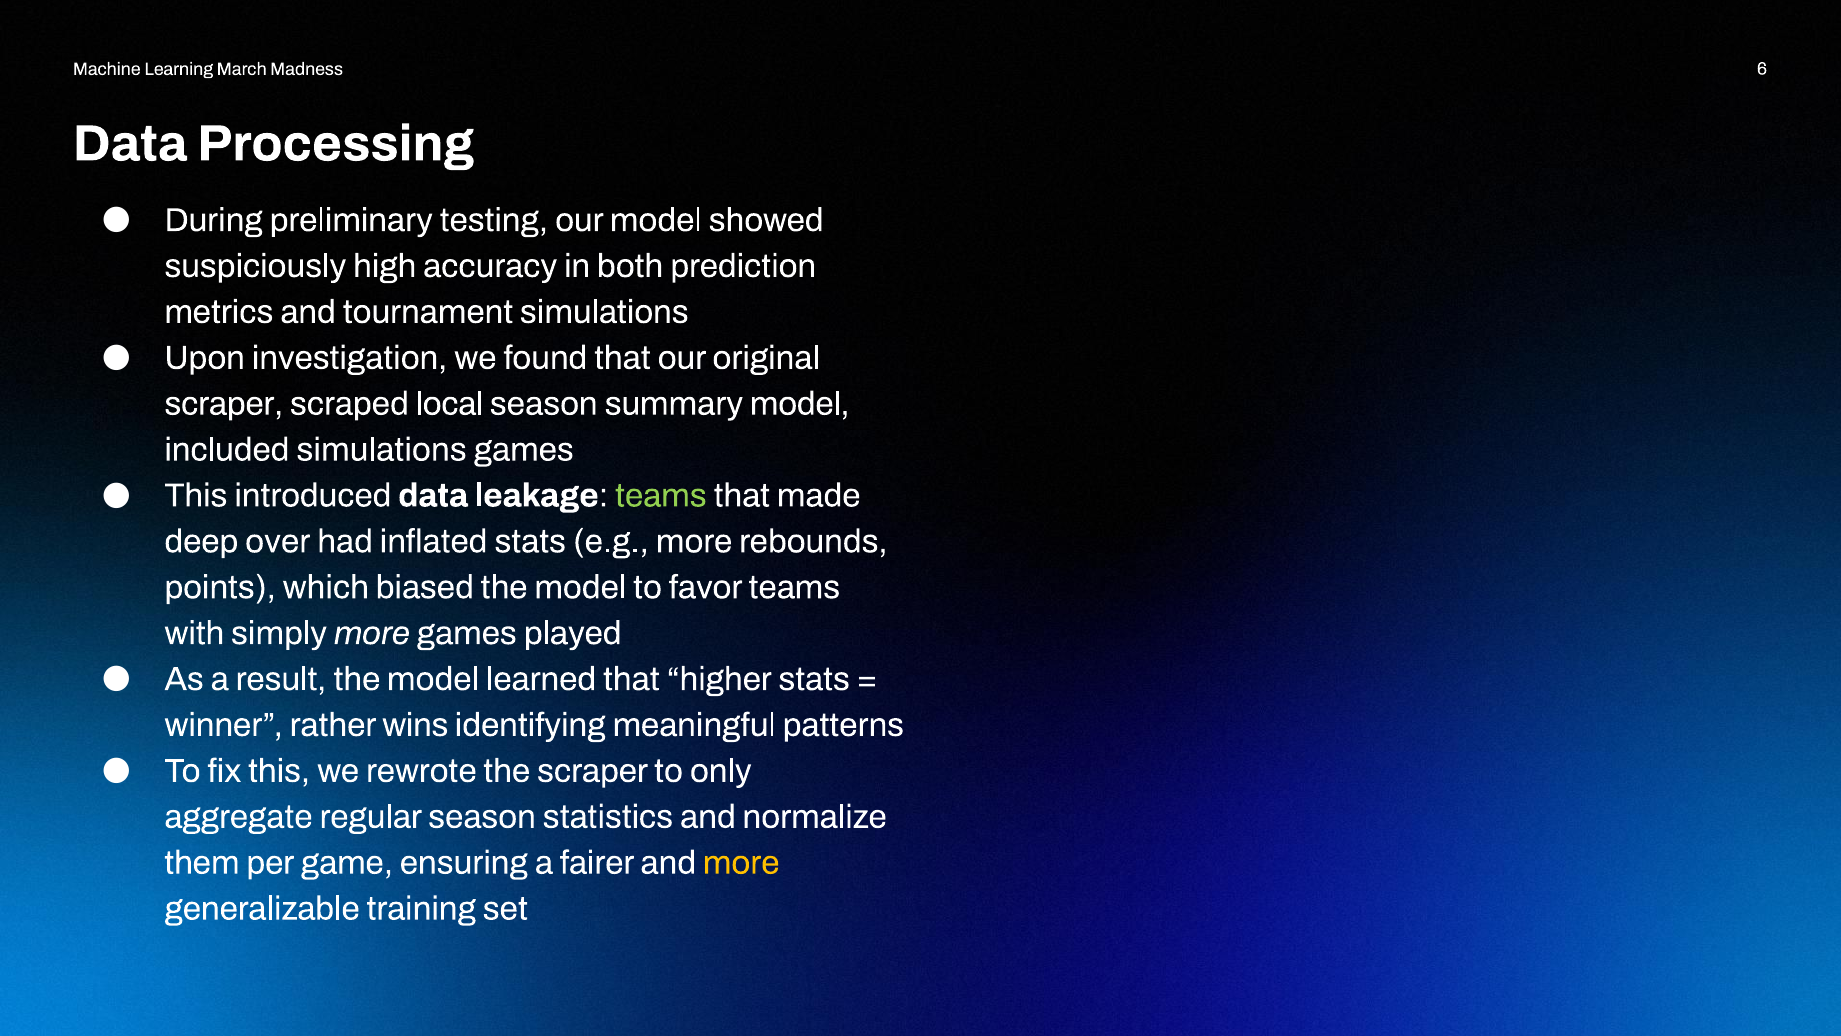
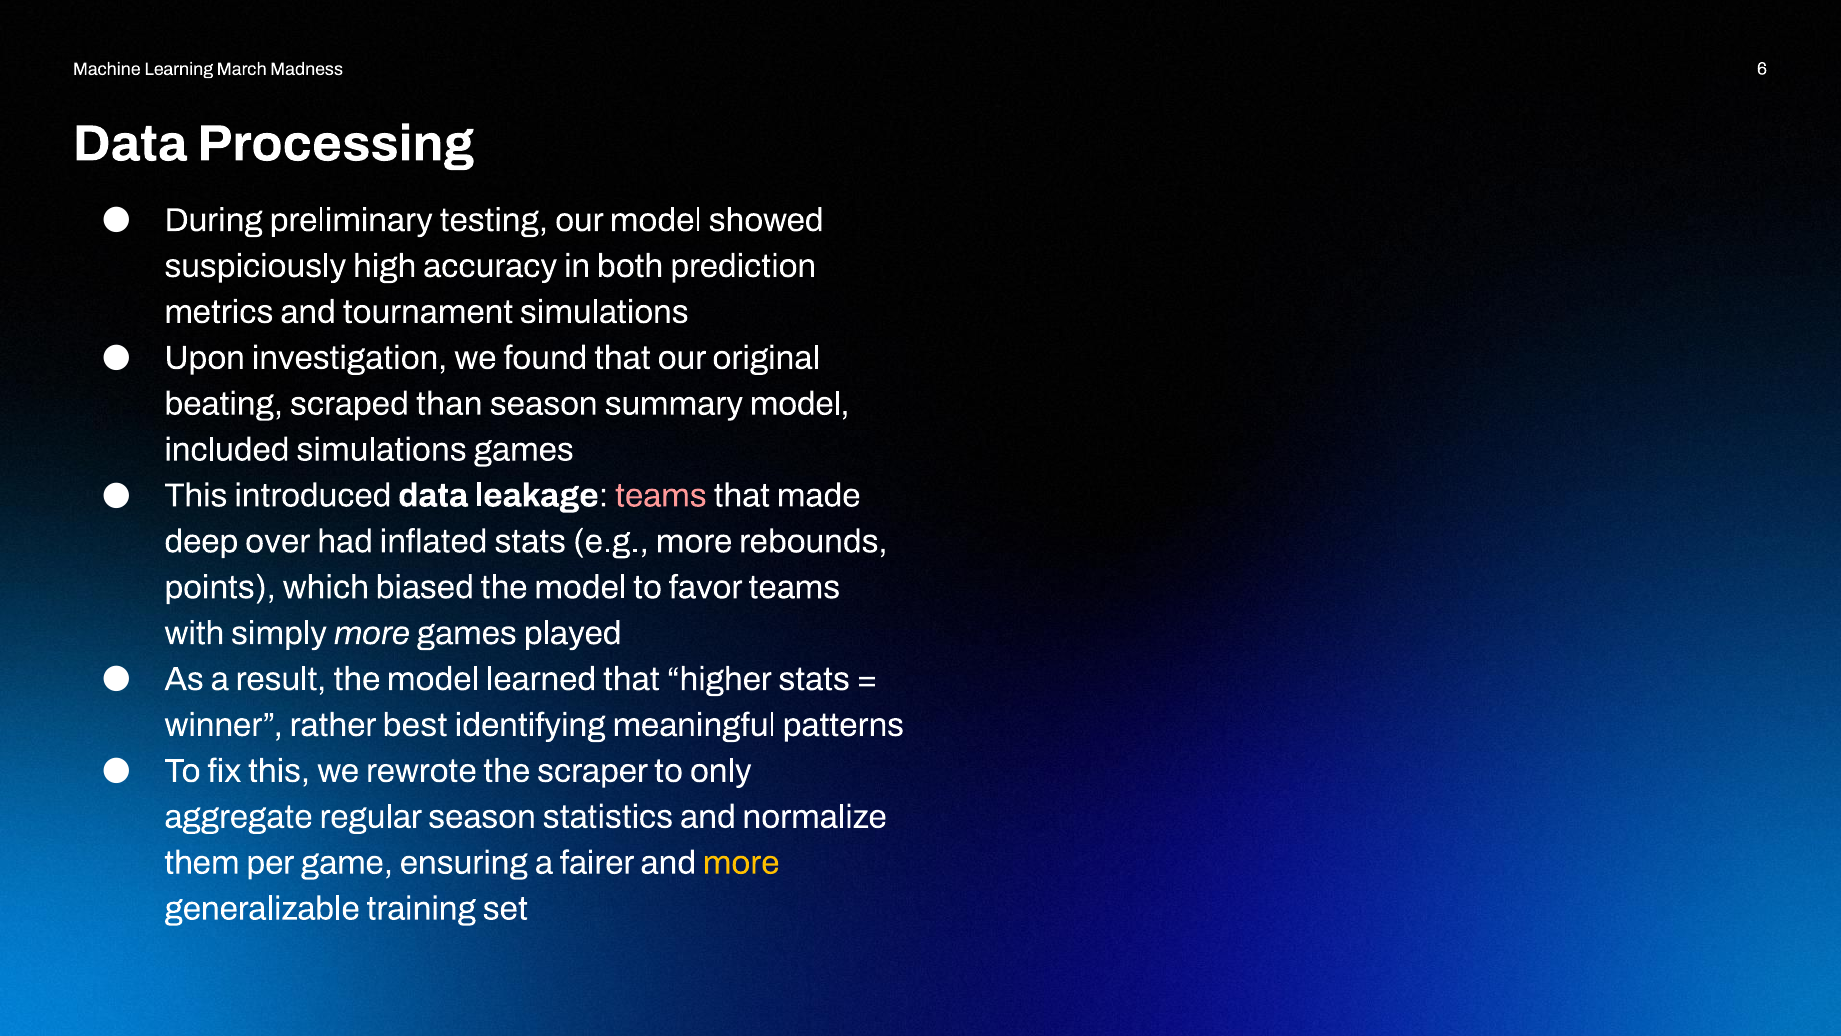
scraper at (224, 404): scraper -> beating
local: local -> than
teams at (661, 495) colour: light green -> pink
wins: wins -> best
